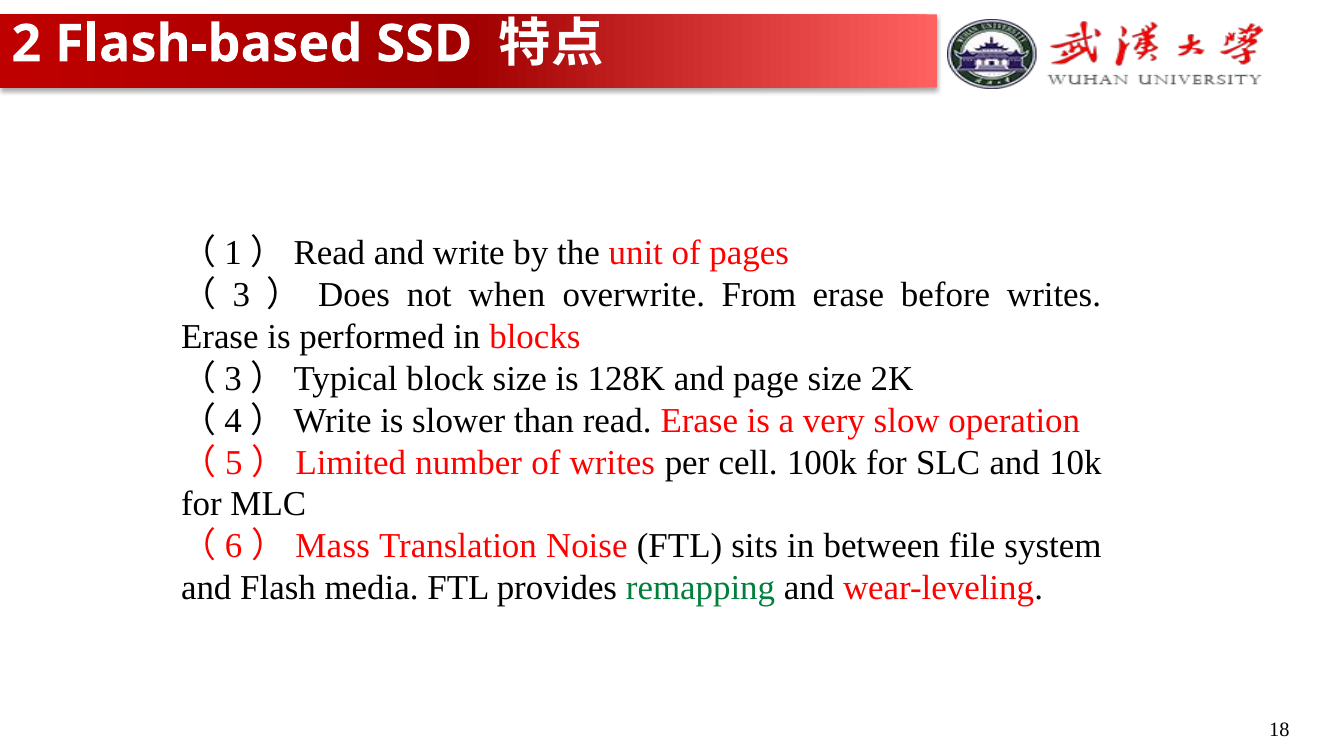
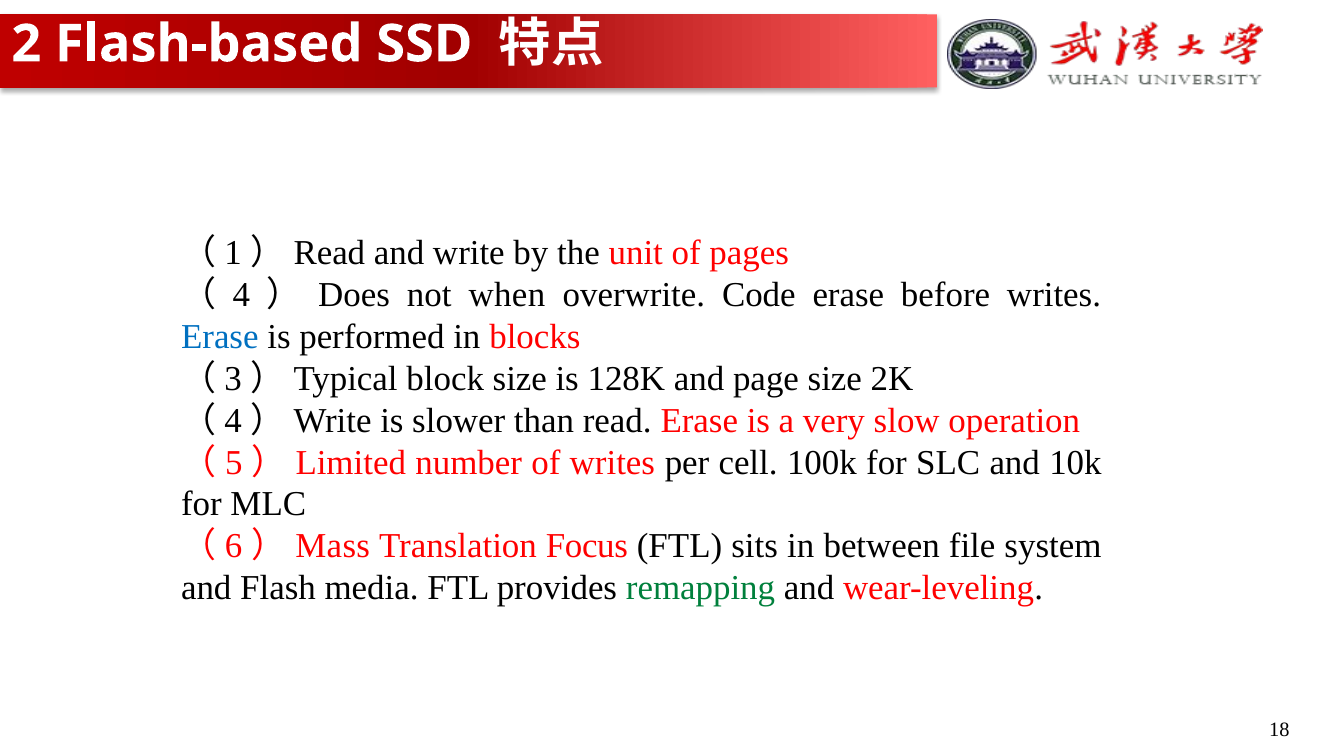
3: 3 -> 4
From: From -> Code
Erase at (220, 337) colour: black -> blue
Noise: Noise -> Focus
